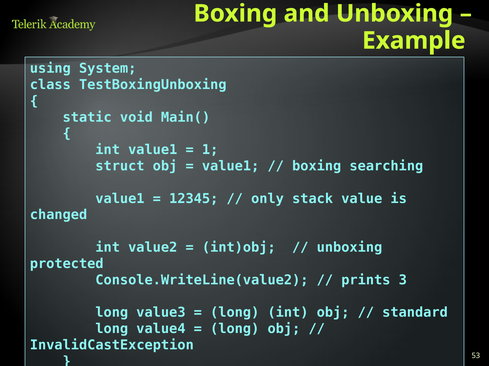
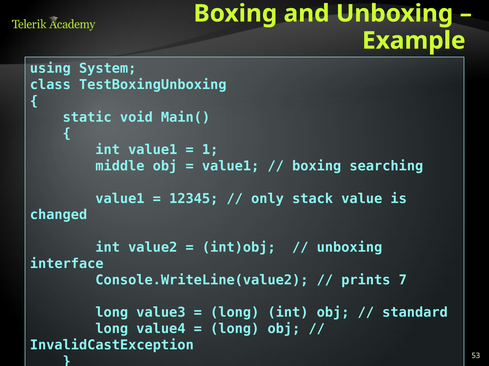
struct: struct -> middle
protected: protected -> interface
3: 3 -> 7
